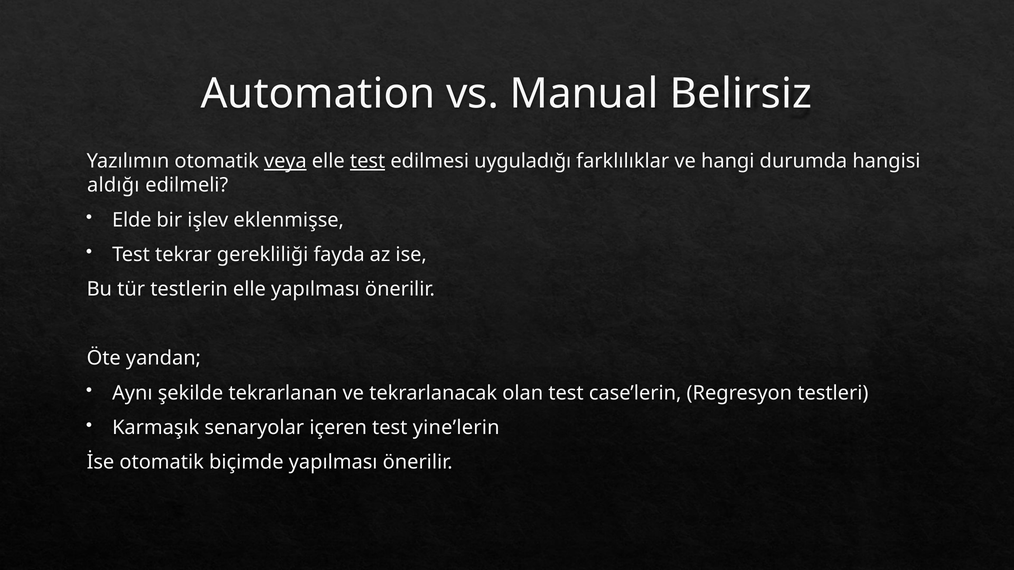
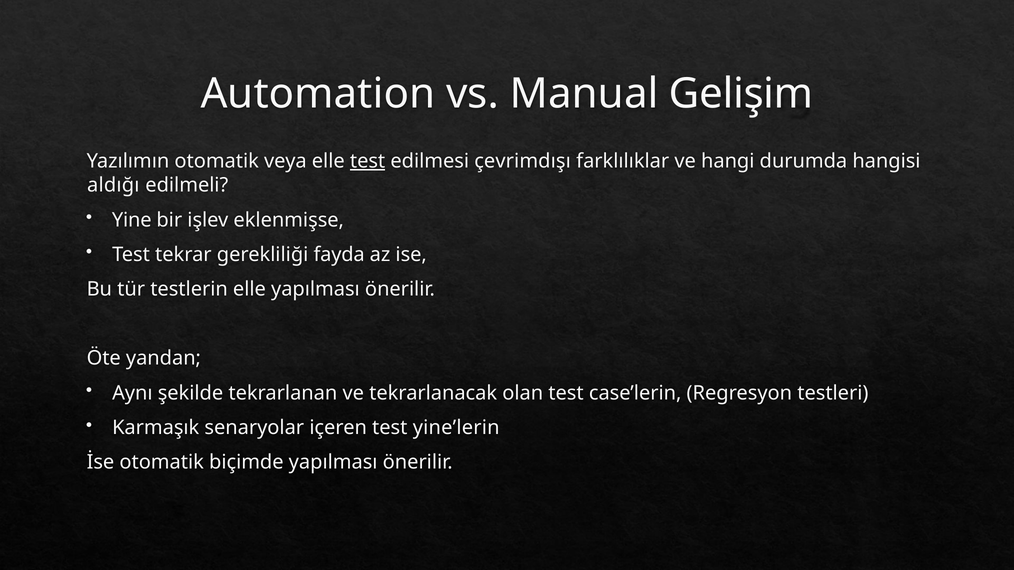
Belirsiz: Belirsiz -> Gelişim
veya underline: present -> none
uyguladığı: uyguladığı -> çevrimdışı
Elde: Elde -> Yine
